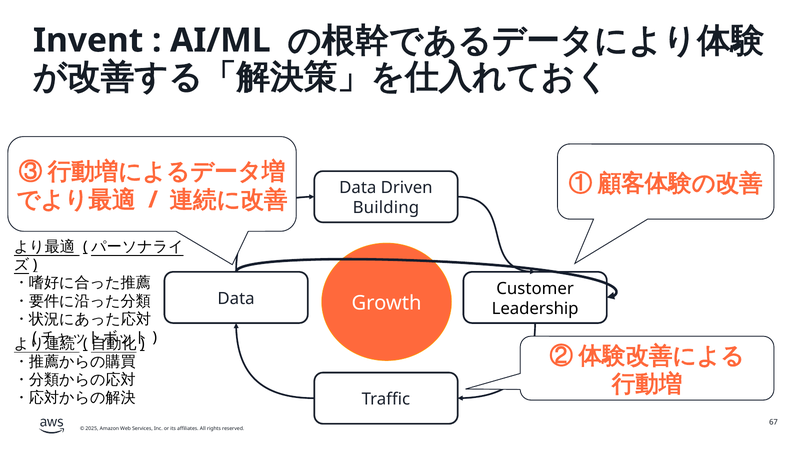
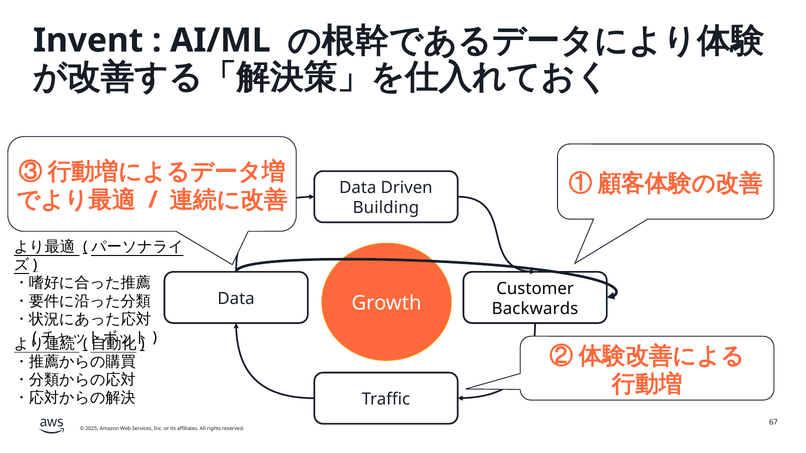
Leadership: Leadership -> Backwards
